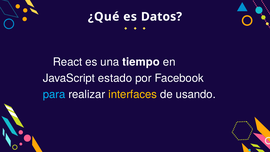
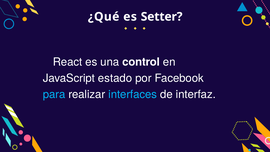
Datos: Datos -> Setter
tiempo: tiempo -> control
interfaces colour: yellow -> light blue
usando: usando -> interfaz
